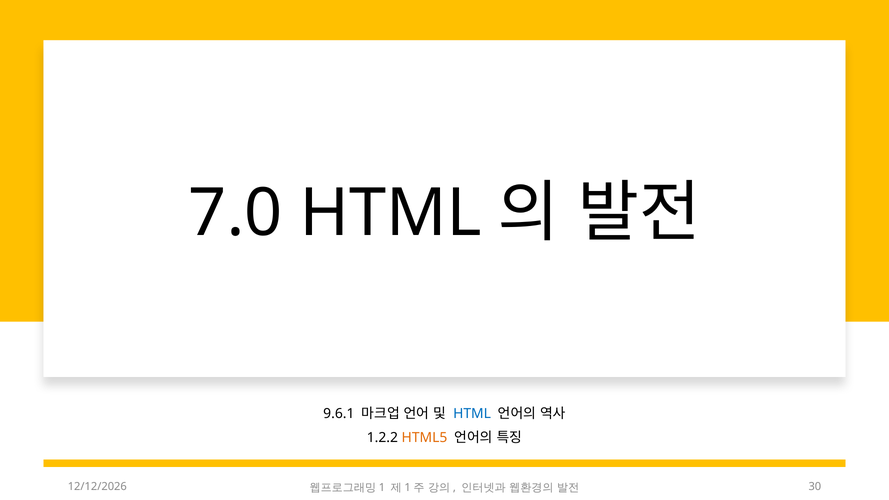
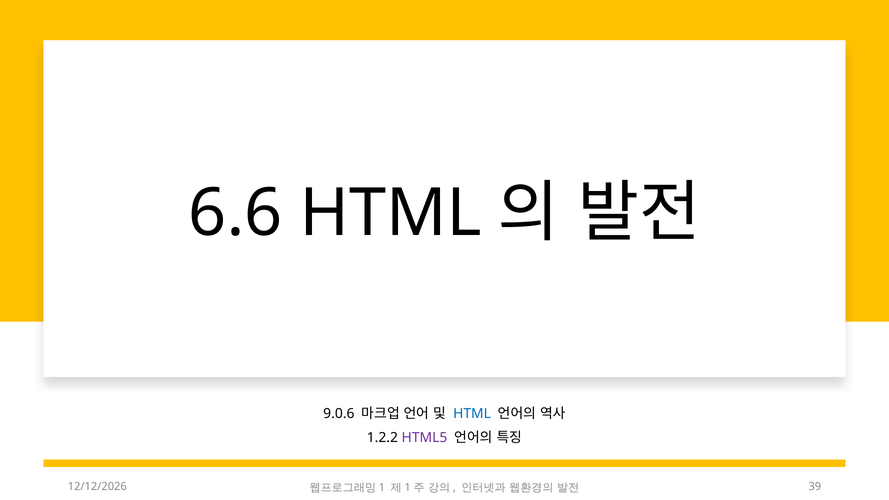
7.0: 7.0 -> 6.6
9.6.1: 9.6.1 -> 9.0.6
HTML5 colour: orange -> purple
30: 30 -> 39
